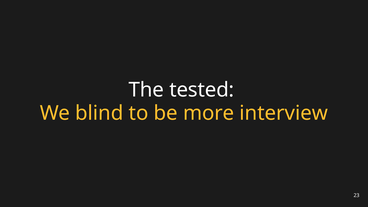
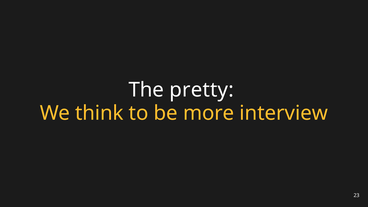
tested: tested -> pretty
blind: blind -> think
